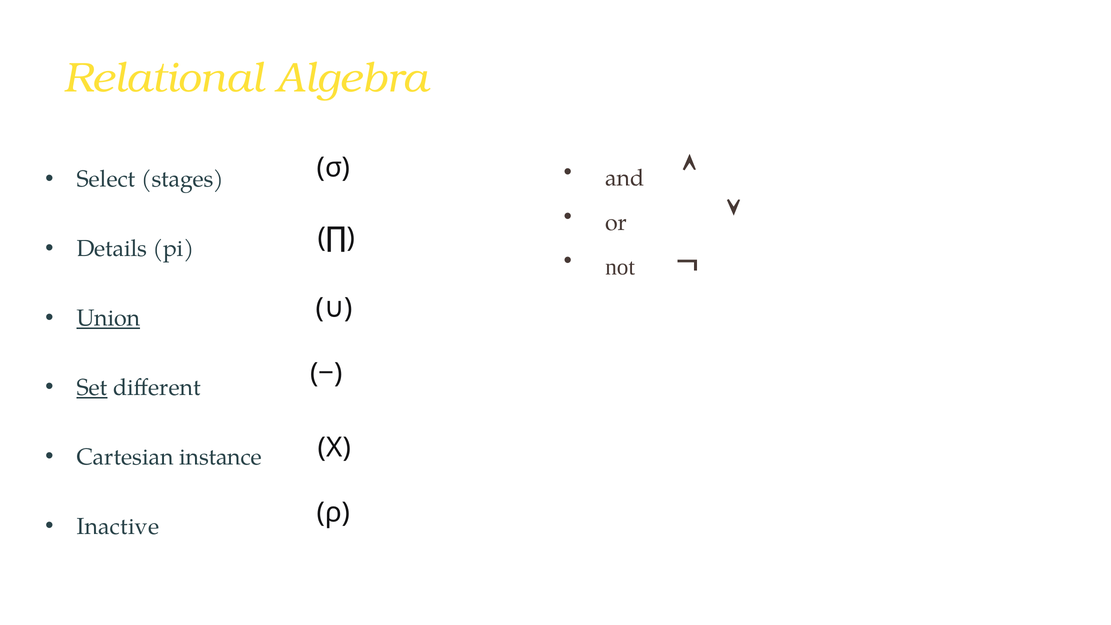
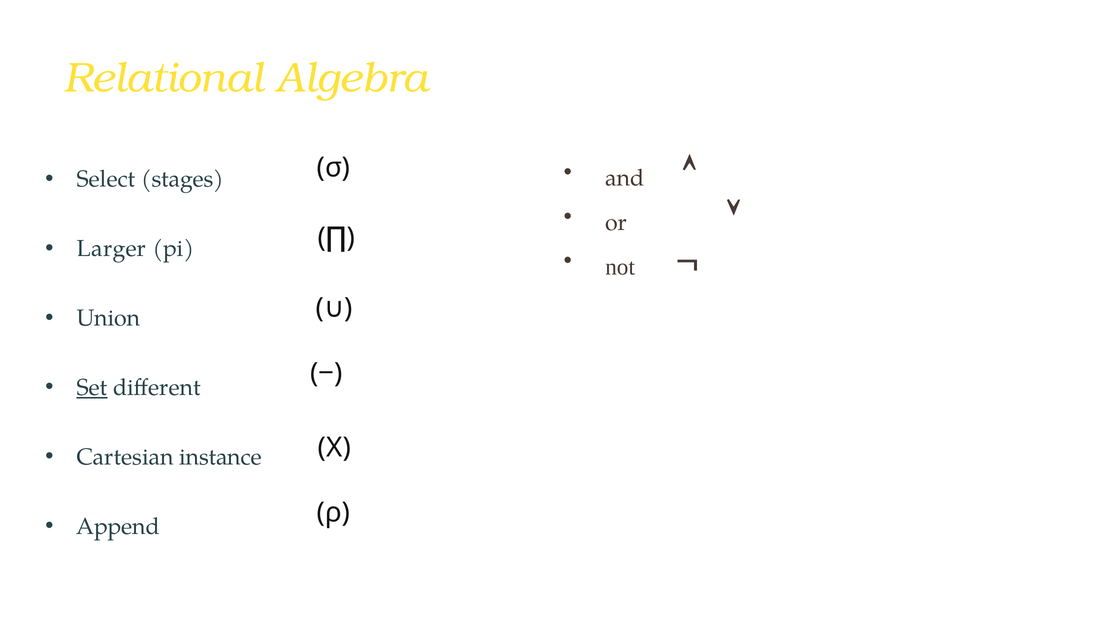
Details: Details -> Larger
Union underline: present -> none
Inactive: Inactive -> Append
